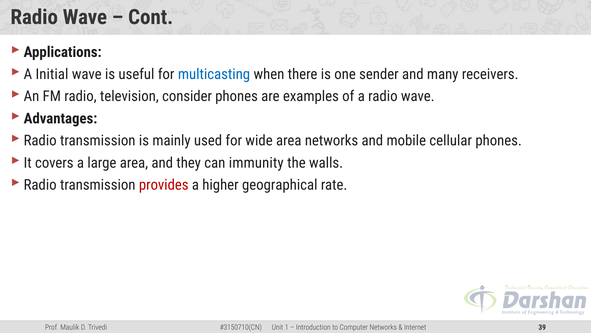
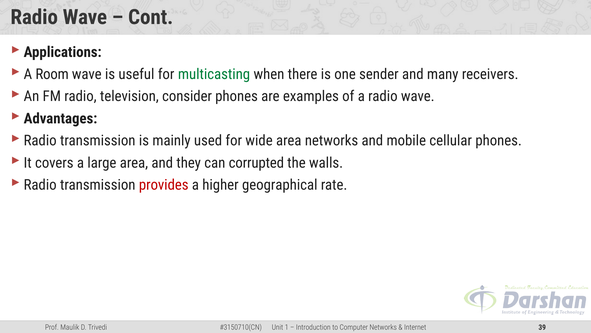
Initial: Initial -> Room
multicasting colour: blue -> green
immunity: immunity -> corrupted
